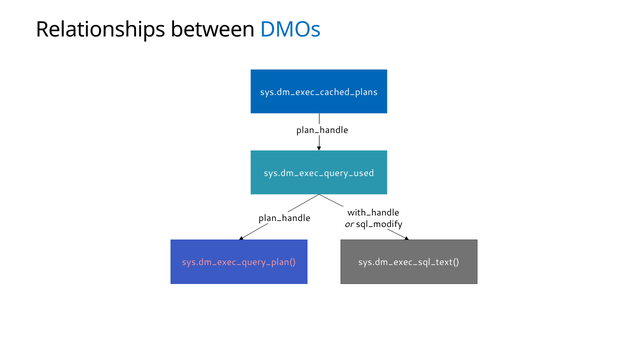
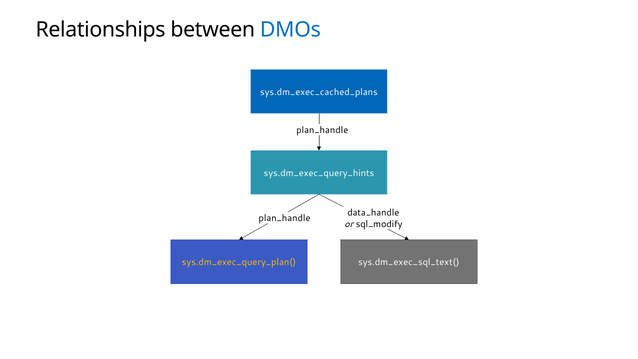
sys.dm_exec_query_used: sys.dm_exec_query_used -> sys.dm_exec_query_hints
with_handle: with_handle -> data_handle
sys.dm_exec_query_plan( colour: pink -> yellow
